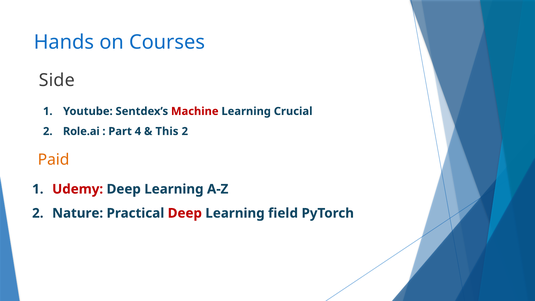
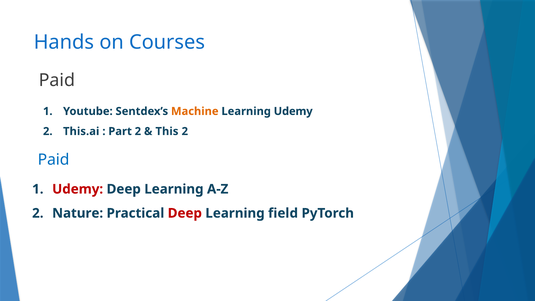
Side at (57, 80): Side -> Paid
Machine colour: red -> orange
Learning Crucial: Crucial -> Udemy
Role.ai: Role.ai -> This.ai
Part 4: 4 -> 2
Paid at (54, 160) colour: orange -> blue
